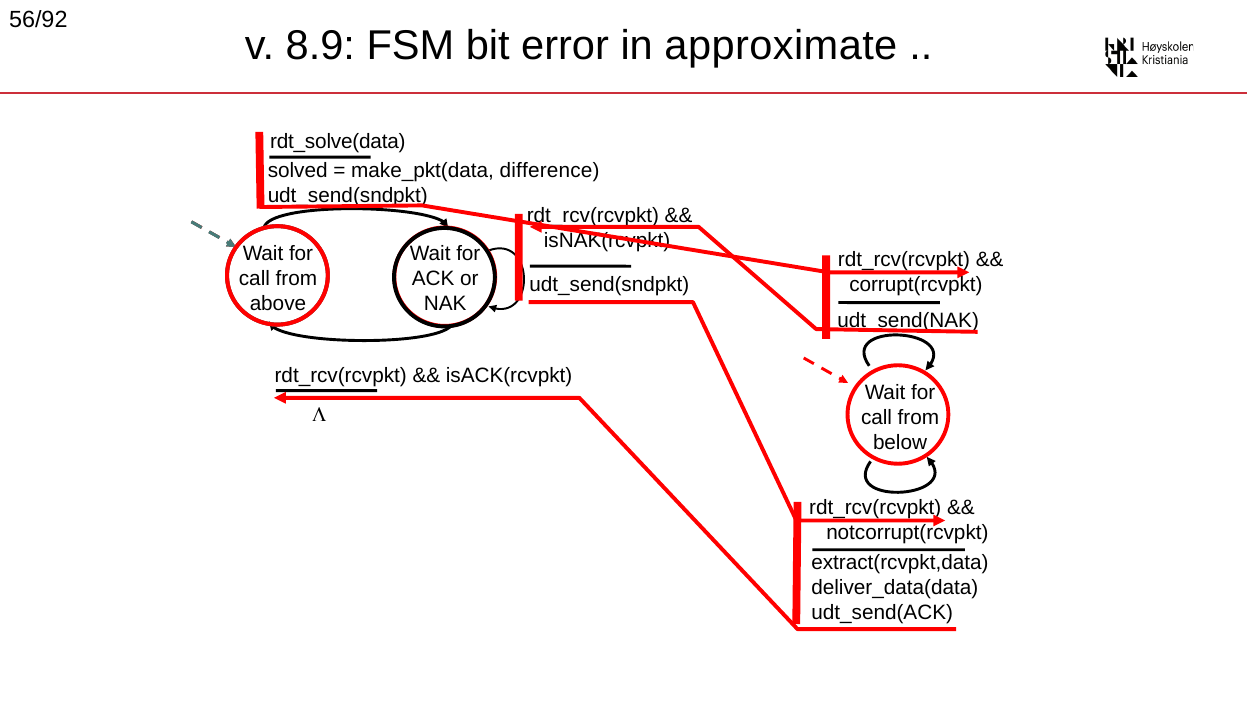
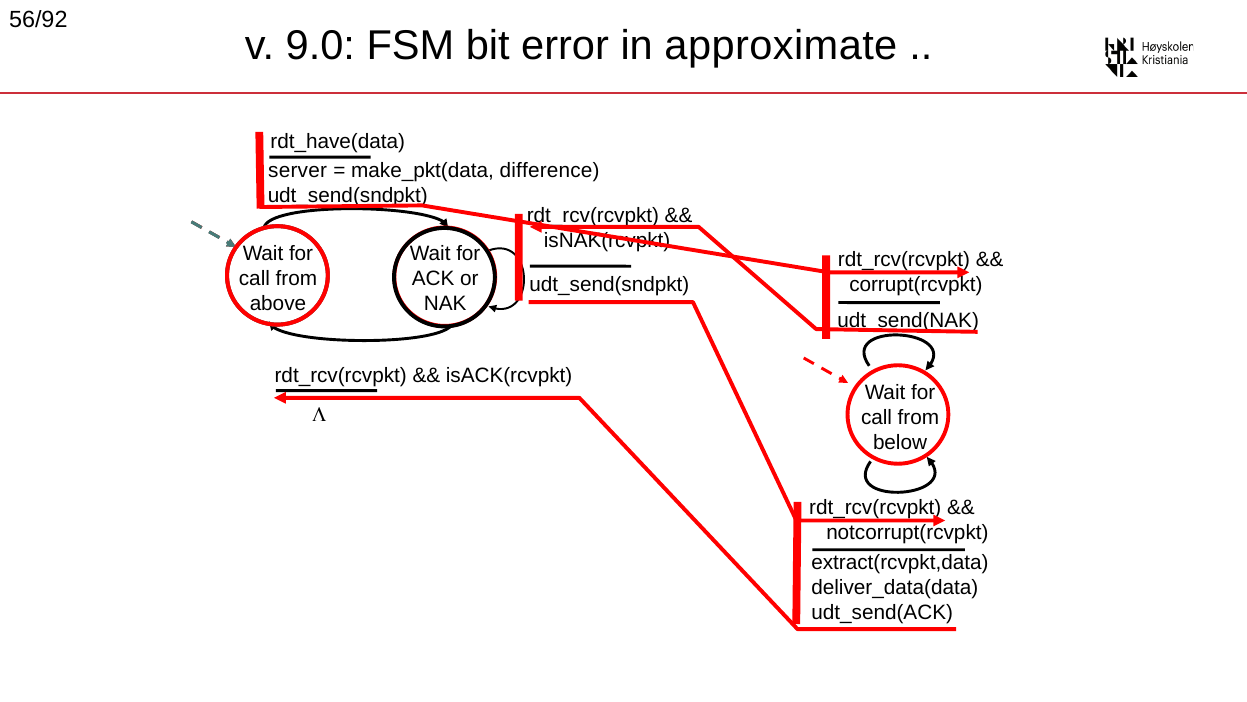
8.9: 8.9 -> 9.0
rdt_solve(data: rdt_solve(data -> rdt_have(data
solved: solved -> server
